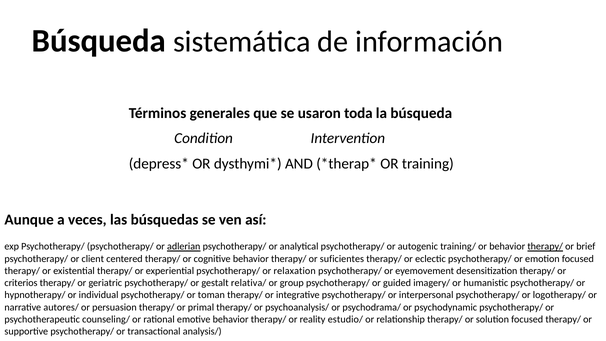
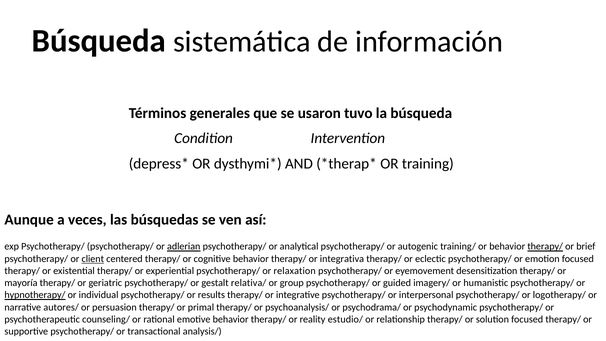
toda: toda -> tuvo
client underline: none -> present
suficientes: suficientes -> integrativa
criterios: criterios -> mayoría
hypnotherapy/ underline: none -> present
toman: toman -> results
